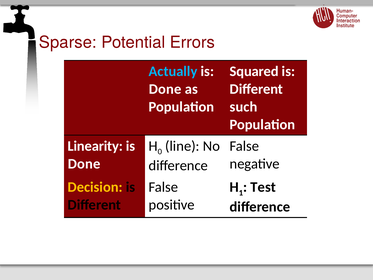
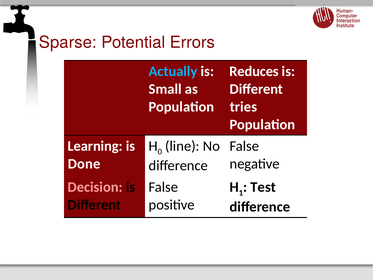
Squared: Squared -> Reduces
Done at (165, 89): Done -> Small
such: such -> tries
Linearity: Linearity -> Learning
Decision colour: yellow -> pink
